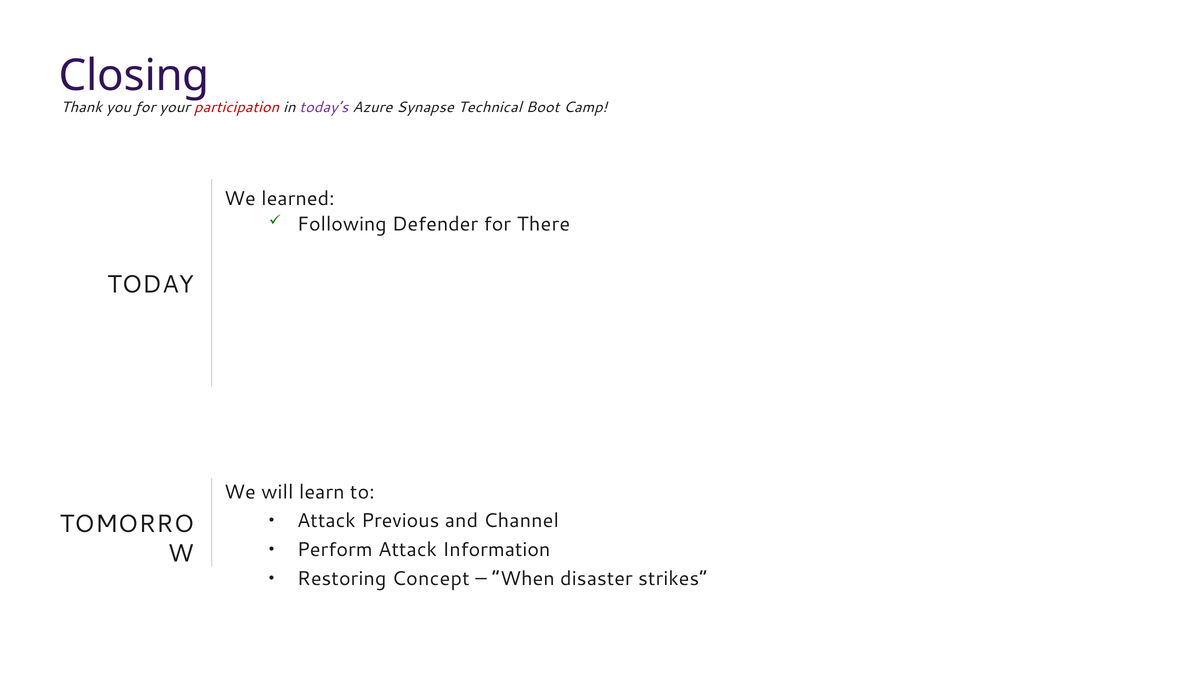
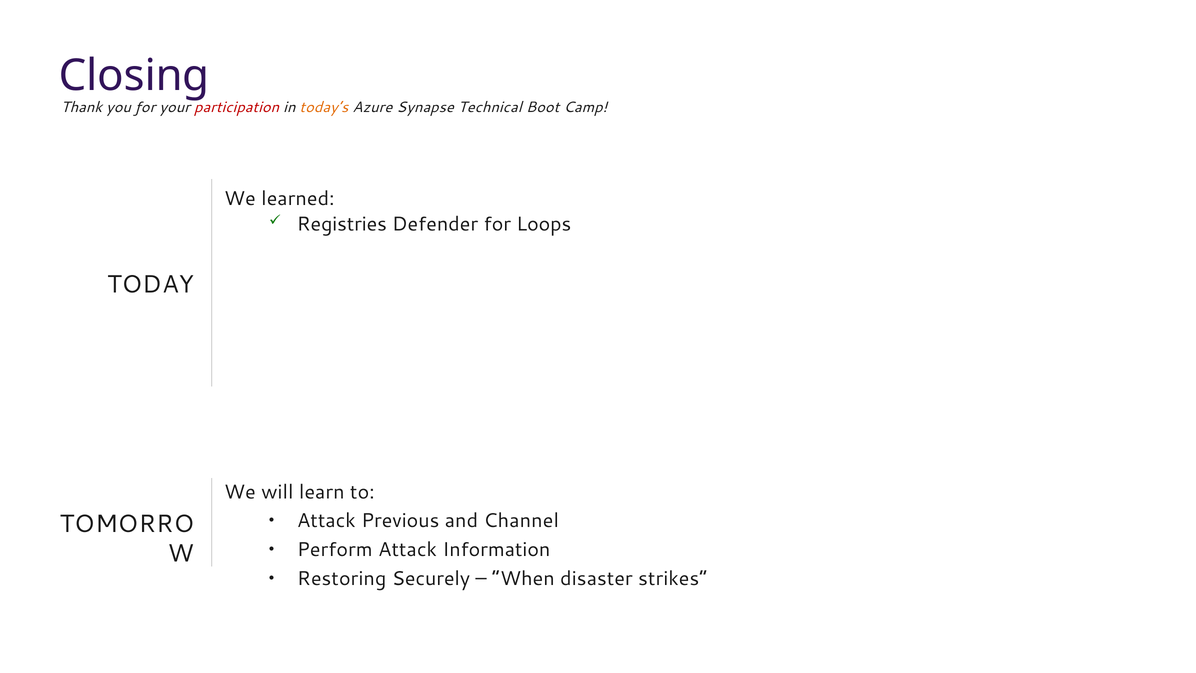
today’s colour: purple -> orange
Following: Following -> Registries
There: There -> Loops
Concept: Concept -> Securely
